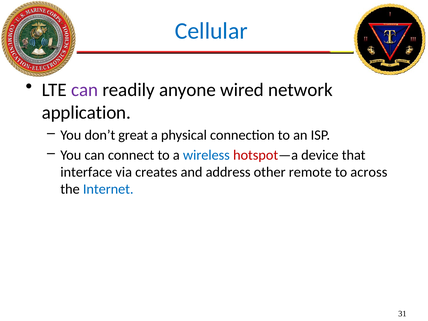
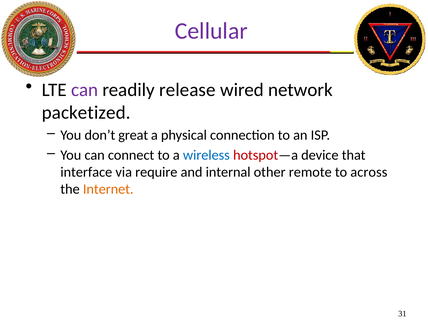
Cellular colour: blue -> purple
anyone: anyone -> release
application: application -> packetized
creates: creates -> require
address: address -> internal
Internet colour: blue -> orange
